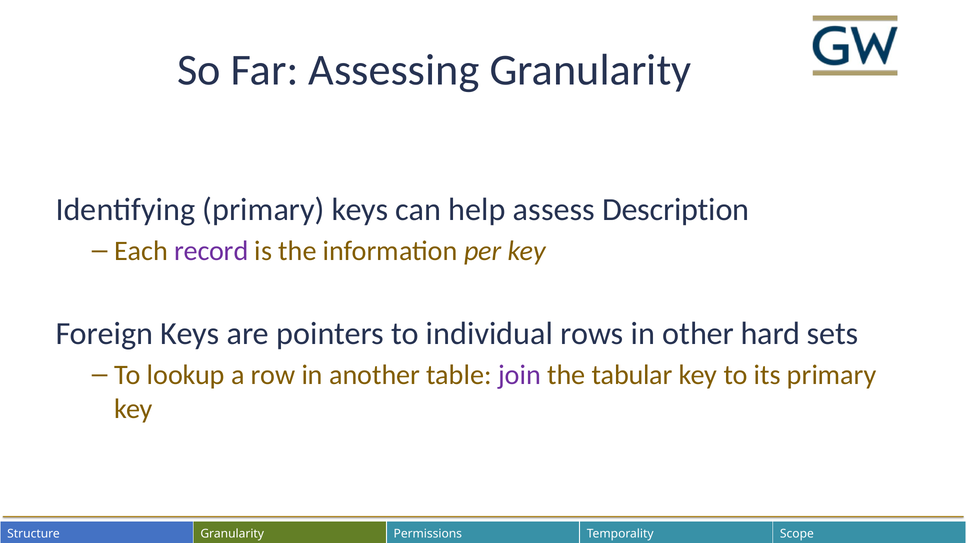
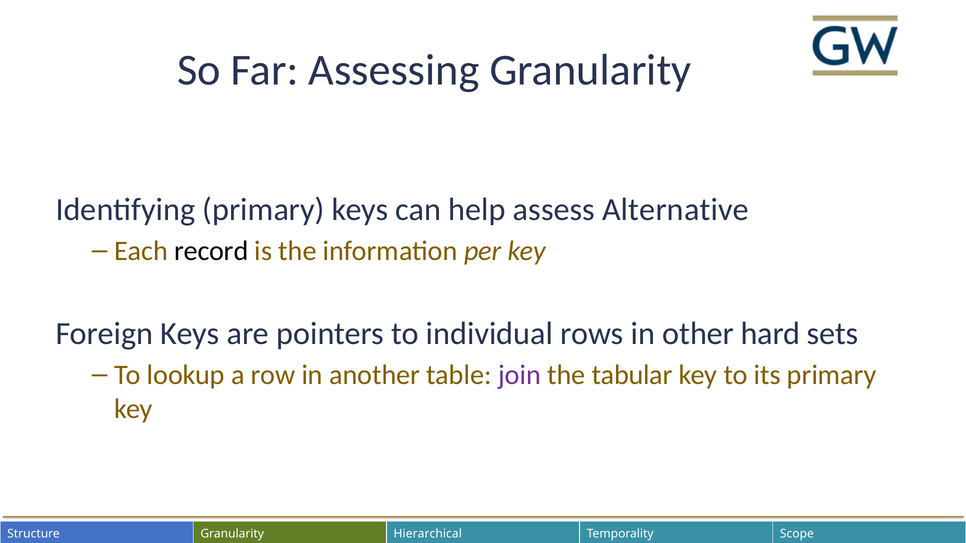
Description: Description -> Alternative
record colour: purple -> black
Permissions: Permissions -> Hierarchical
